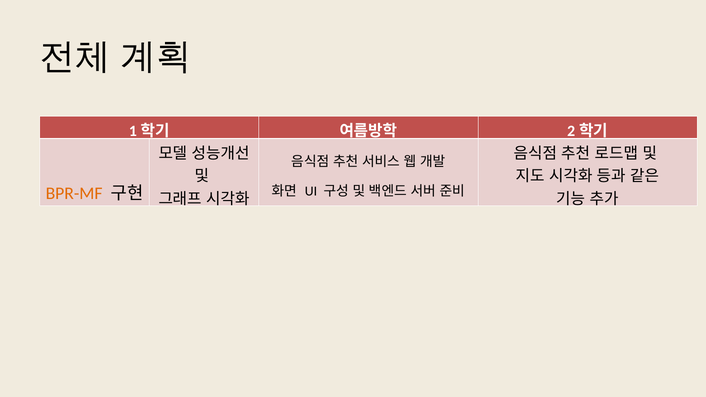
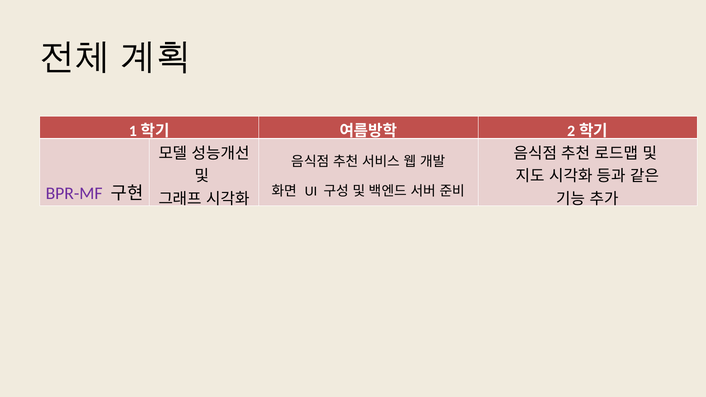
BPR-MF colour: orange -> purple
